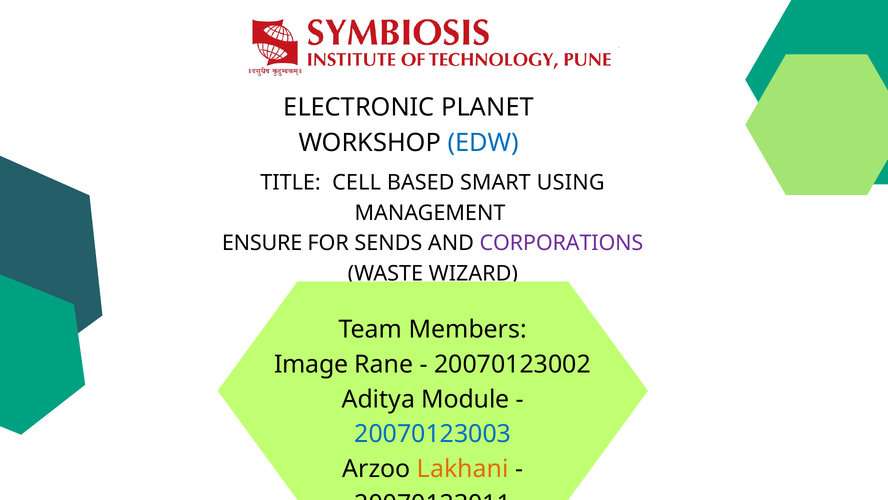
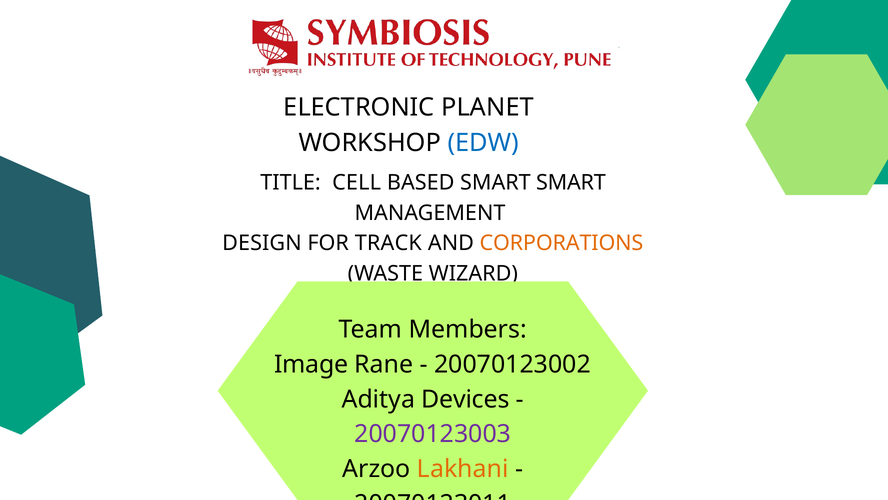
SMART USING: USING -> SMART
ENSURE: ENSURE -> DESIGN
SENDS: SENDS -> TRACK
CORPORATIONS colour: purple -> orange
Module: Module -> Devices
20070123003 colour: blue -> purple
